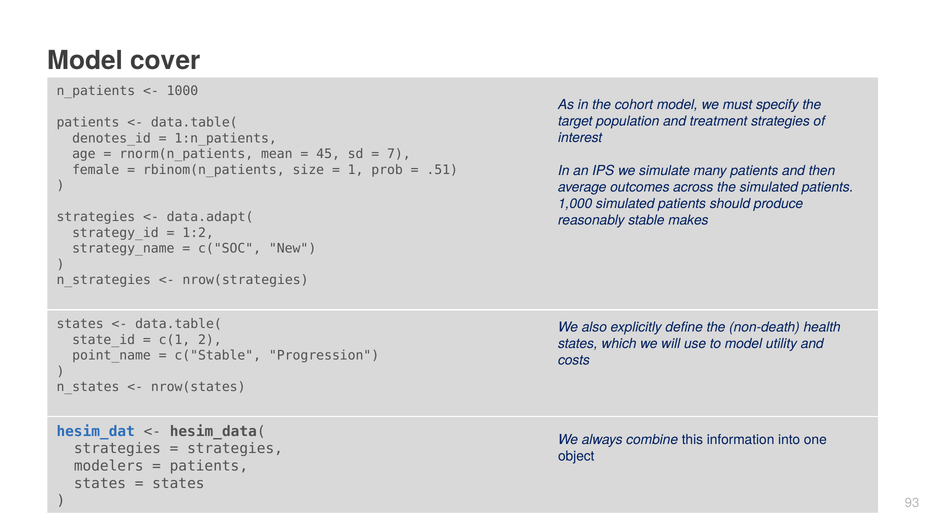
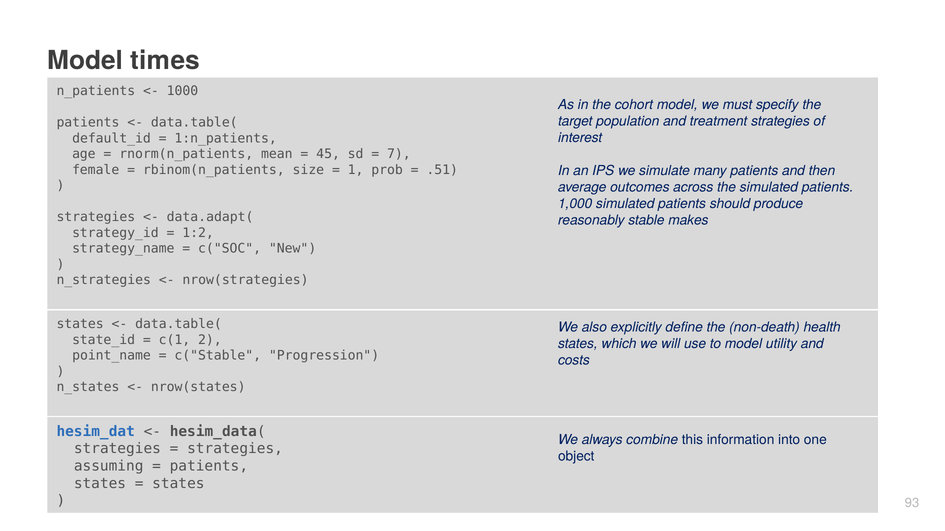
cover: cover -> times
denotes_id: denotes_id -> default_id
modelers: modelers -> assuming
